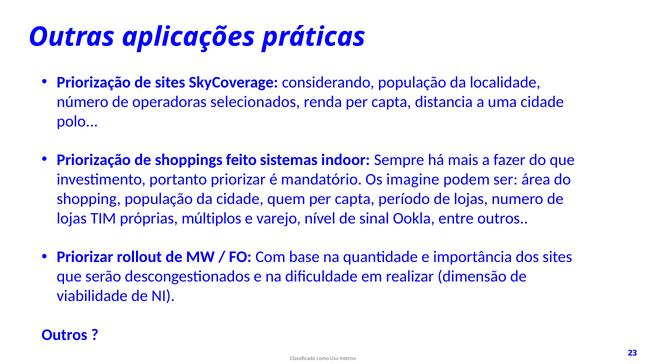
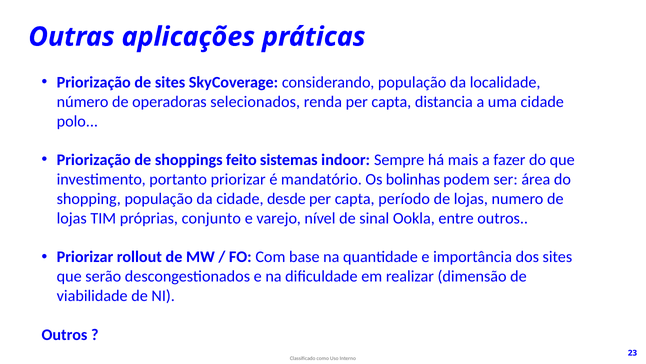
imagine: imagine -> bolinhas
quem: quem -> desde
múltiplos: múltiplos -> conjunto
